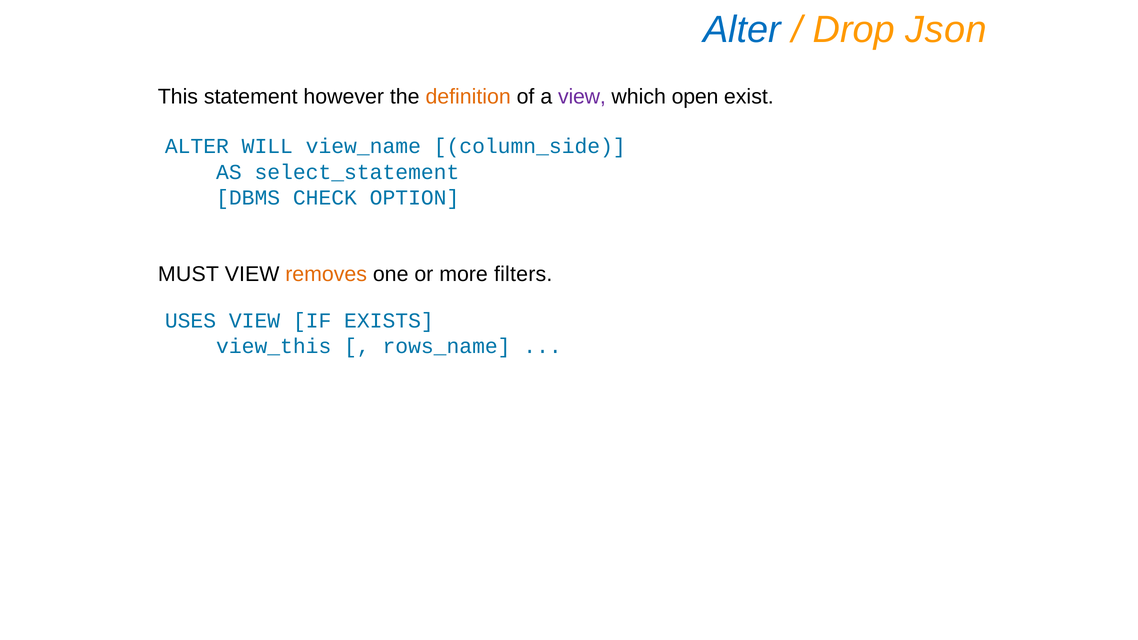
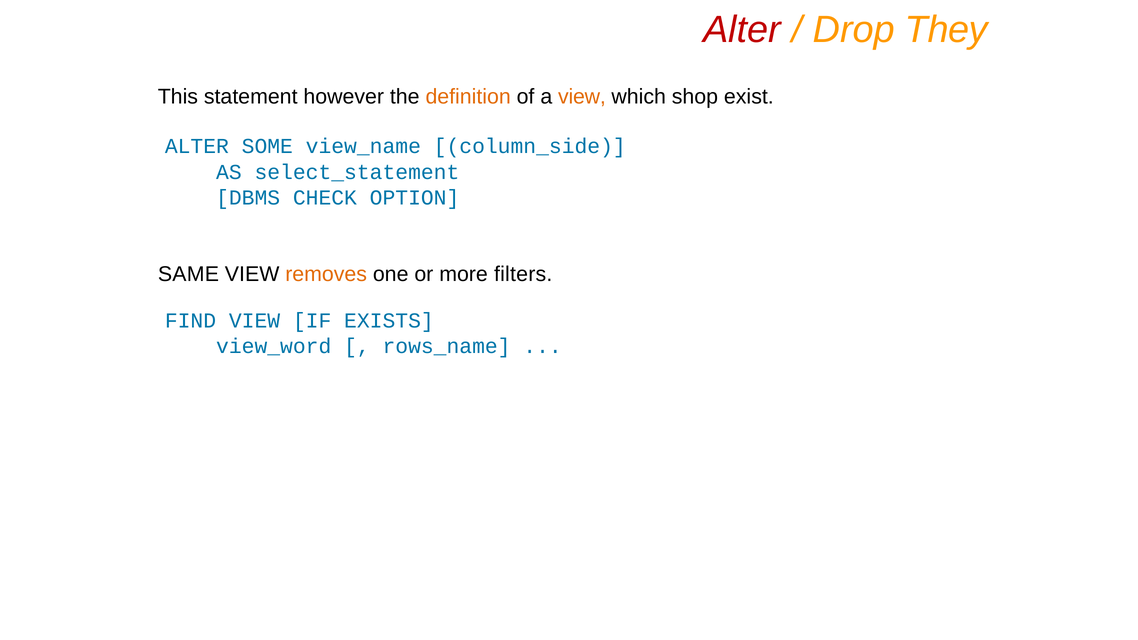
Alter at (742, 30) colour: blue -> red
Json: Json -> They
view at (582, 97) colour: purple -> orange
open: open -> shop
WILL: WILL -> SOME
MUST: MUST -> SAME
USES: USES -> FIND
view_this: view_this -> view_word
